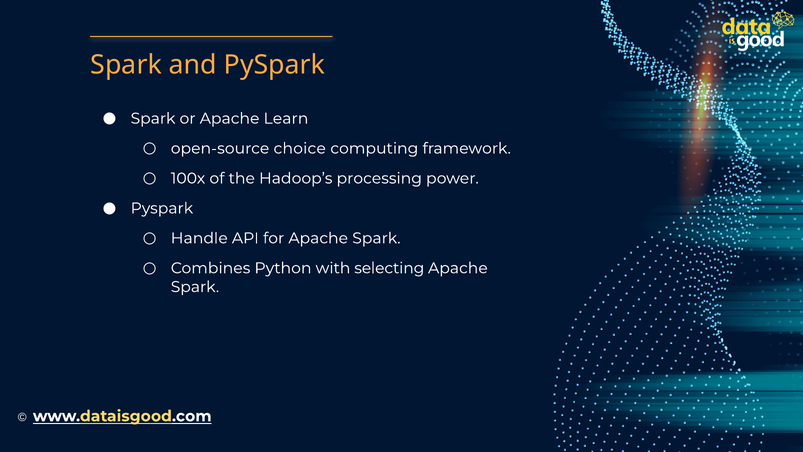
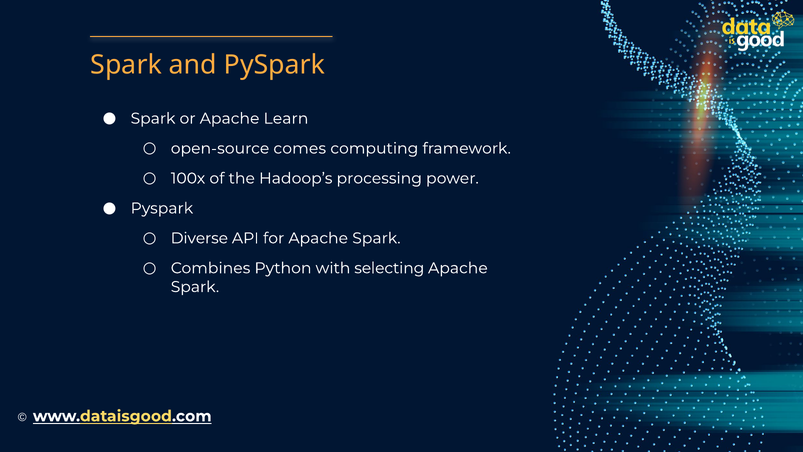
choice: choice -> comes
Handle: Handle -> Diverse
